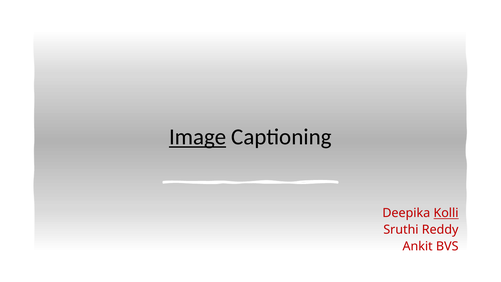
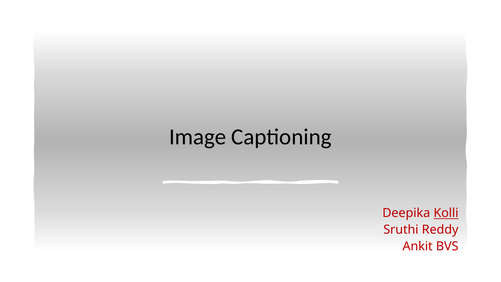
Image underline: present -> none
